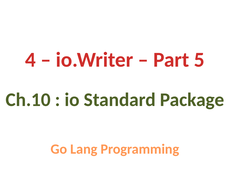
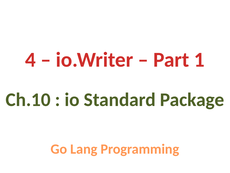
5: 5 -> 1
